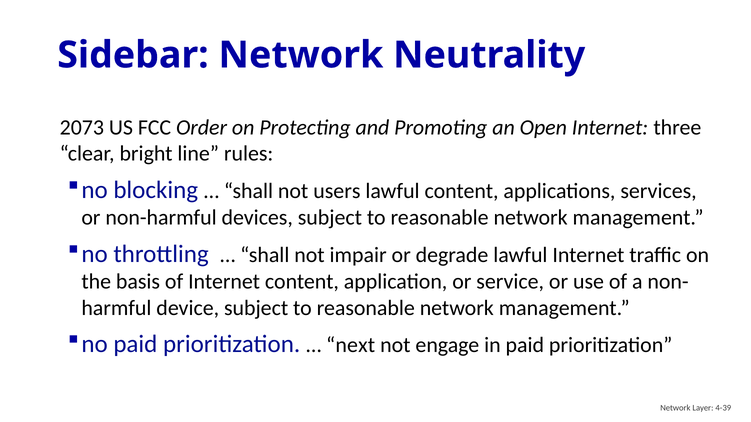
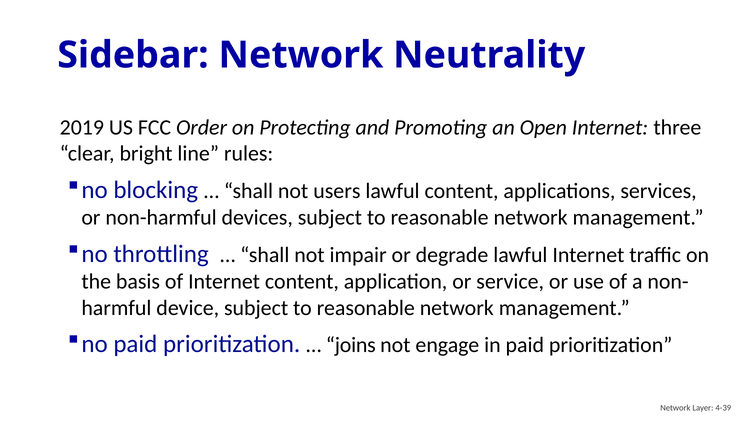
2073: 2073 -> 2019
next: next -> joins
